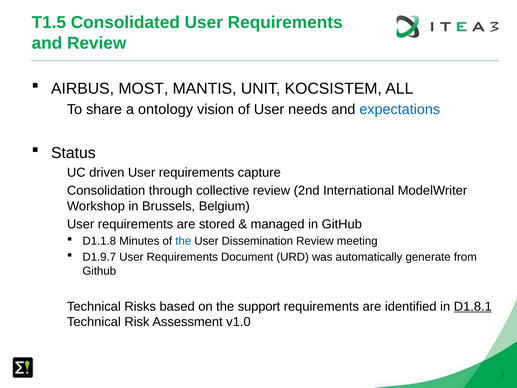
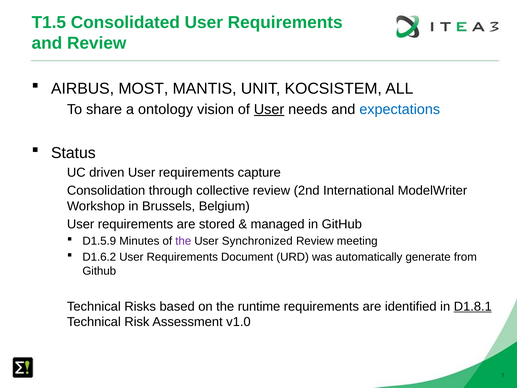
User at (269, 109) underline: none -> present
D1.1.8: D1.1.8 -> D1.5.9
the at (183, 241) colour: blue -> purple
Dissemination: Dissemination -> Synchronized
D1.9.7: D1.9.7 -> D1.6.2
support: support -> runtime
